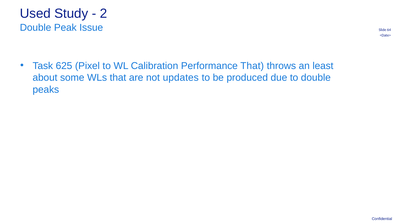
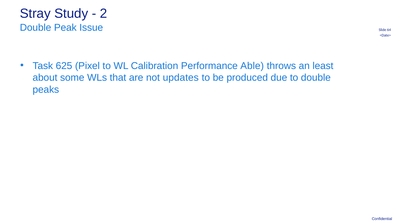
Used: Used -> Stray
Performance That: That -> Able
